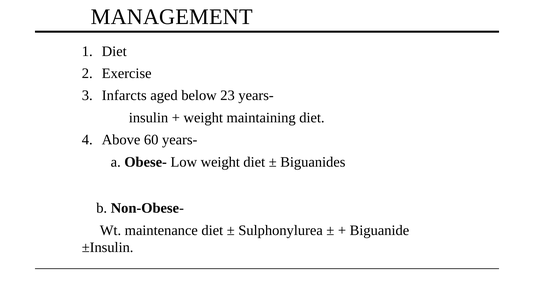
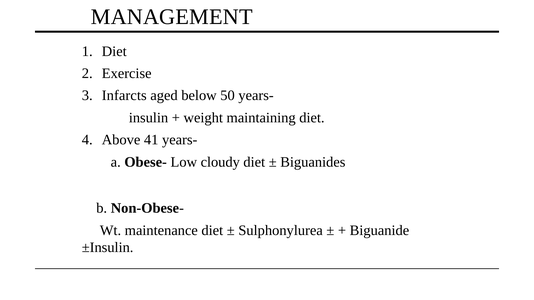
23: 23 -> 50
60: 60 -> 41
Low weight: weight -> cloudy
